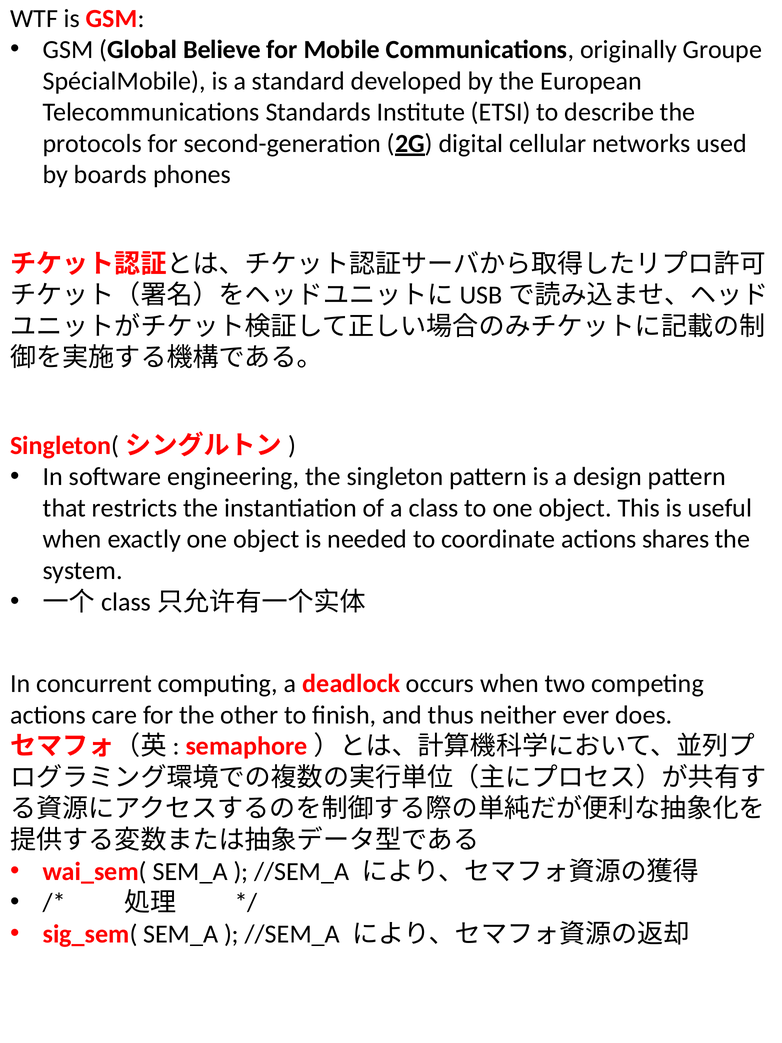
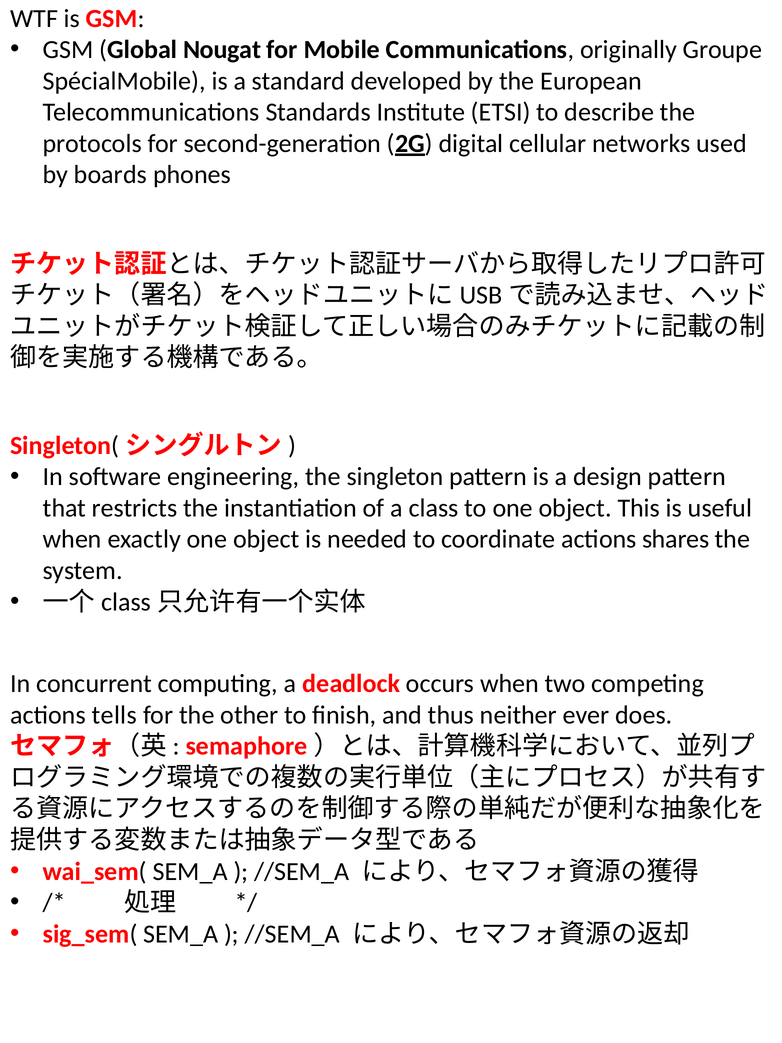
Believe: Believe -> Nougat
care: care -> tells
